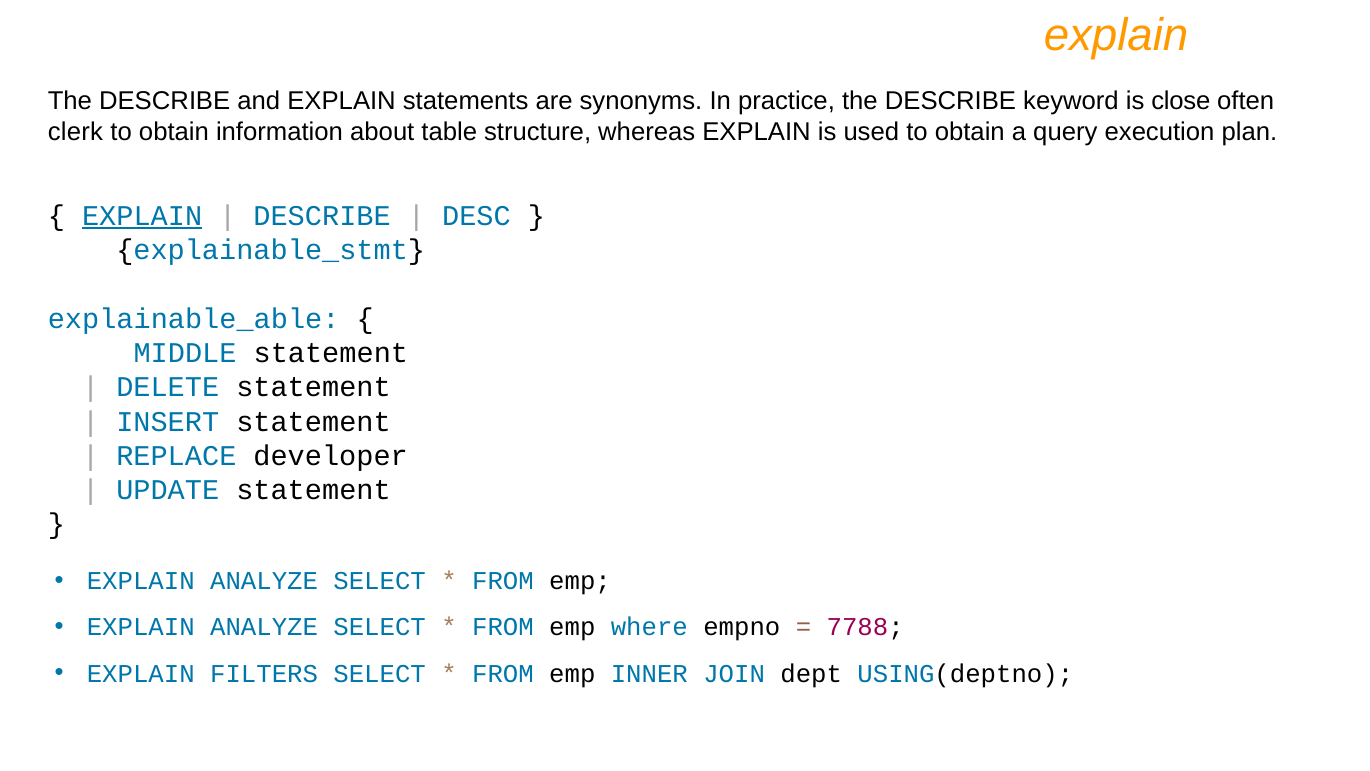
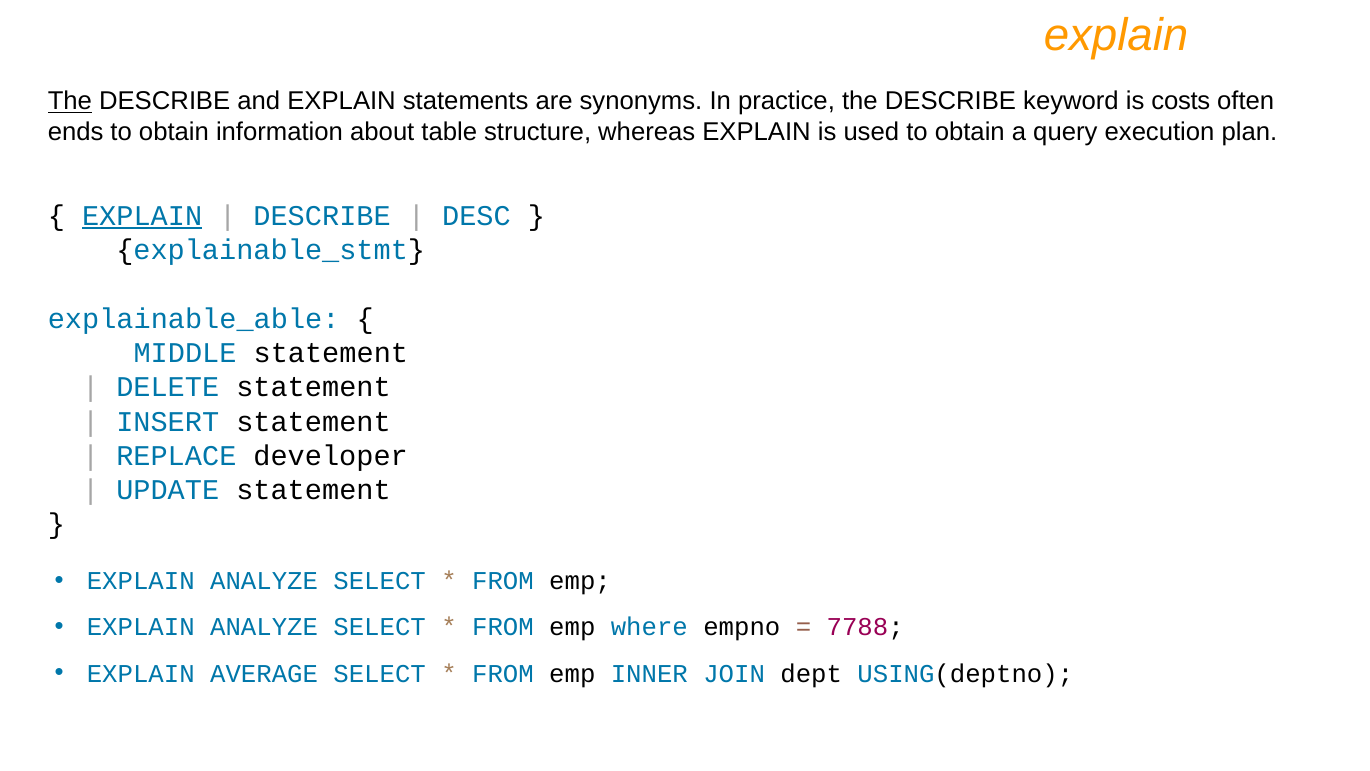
The at (70, 101) underline: none -> present
close: close -> costs
clerk: clerk -> ends
FILTERS: FILTERS -> AVERAGE
